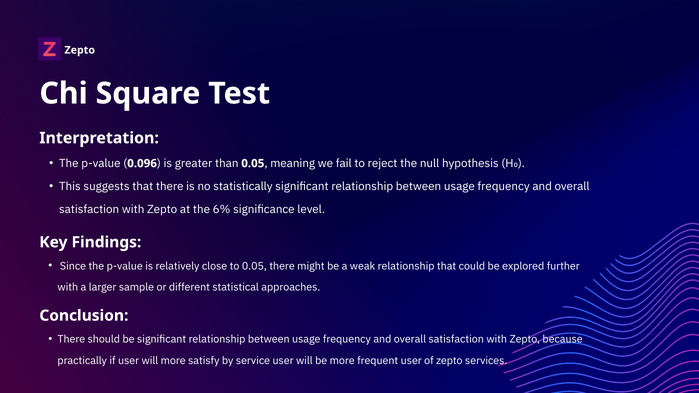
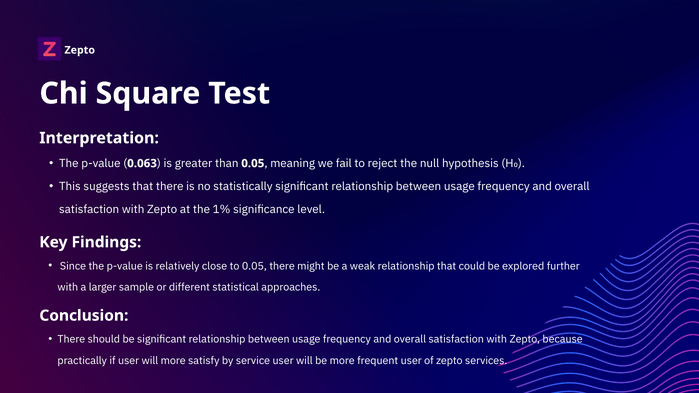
0.096: 0.096 -> 0.063
6%: 6% -> 1%
